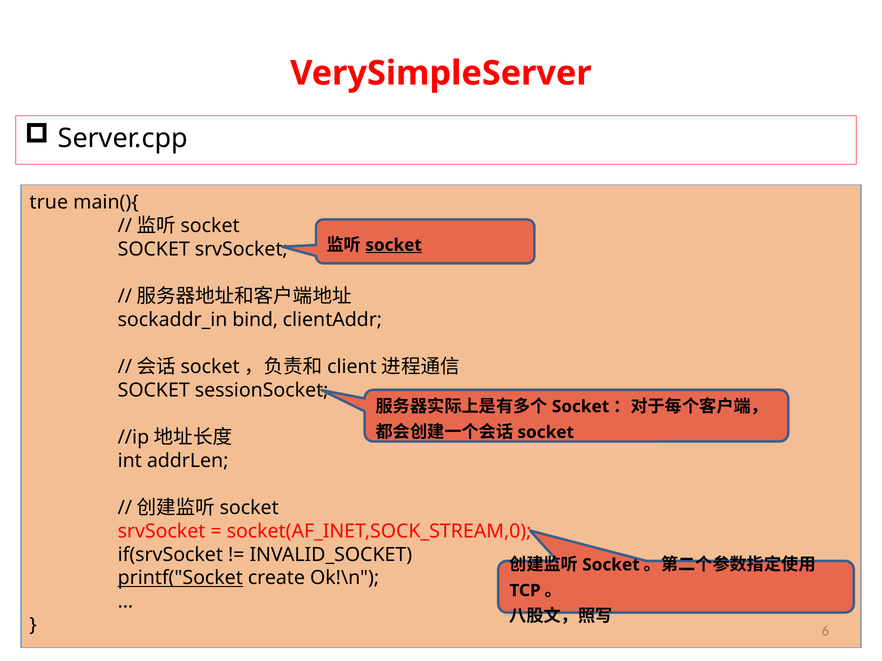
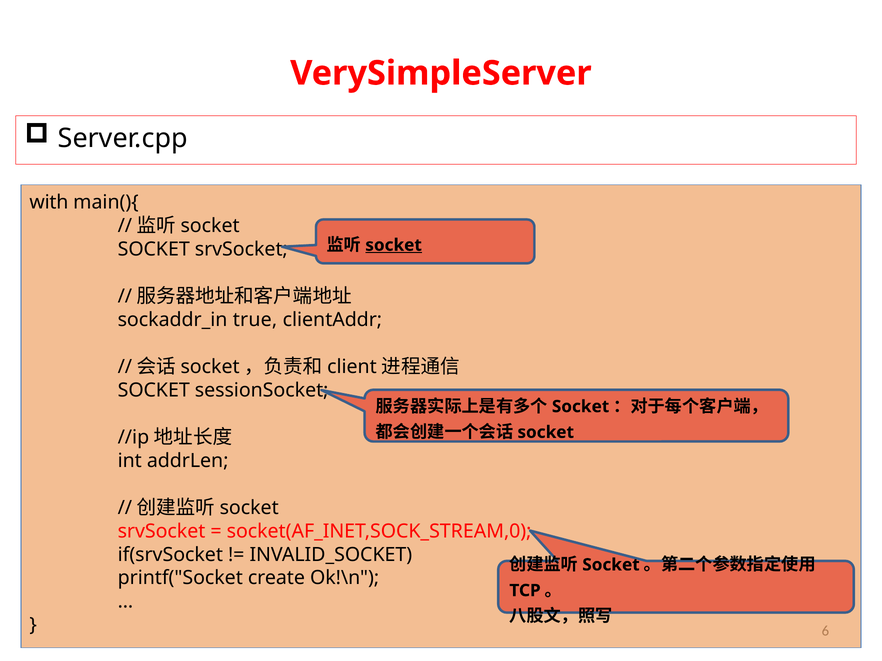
true: true -> with
bind: bind -> true
printf("Socket underline: present -> none
